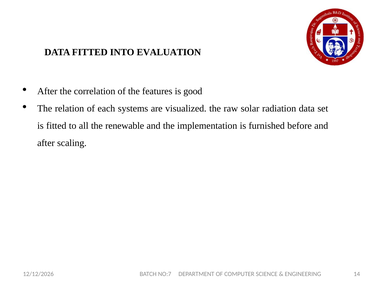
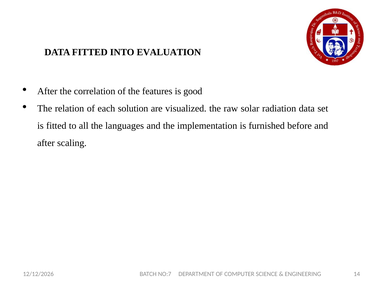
systems: systems -> solution
renewable: renewable -> languages
